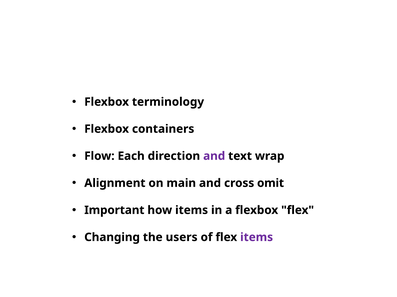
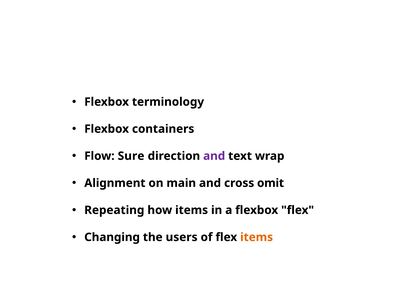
Each: Each -> Sure
Important: Important -> Repeating
items at (257, 238) colour: purple -> orange
